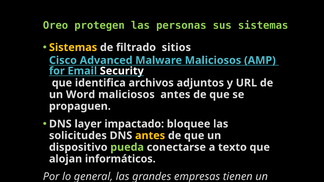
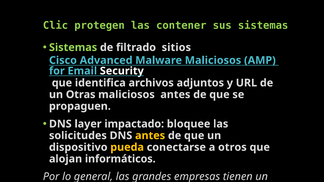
Oreo: Oreo -> Clic
personas: personas -> contener
Sistemas at (73, 47) colour: yellow -> light green
Word: Word -> Otras
pueda colour: light green -> yellow
texto: texto -> otros
